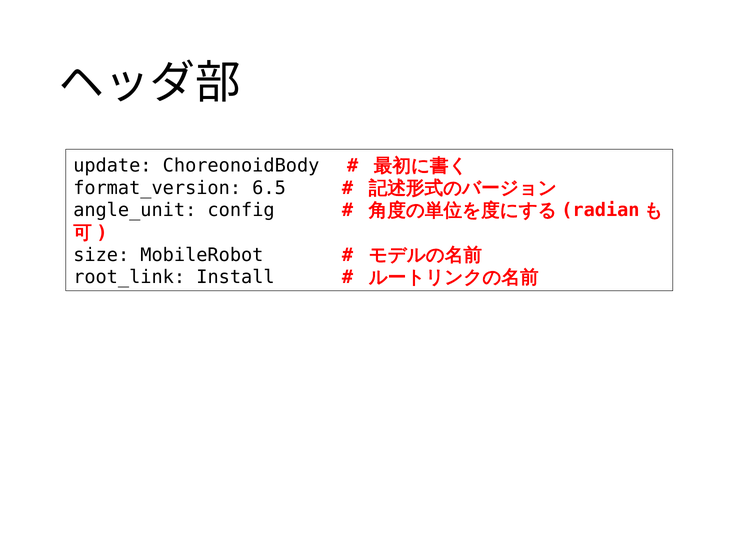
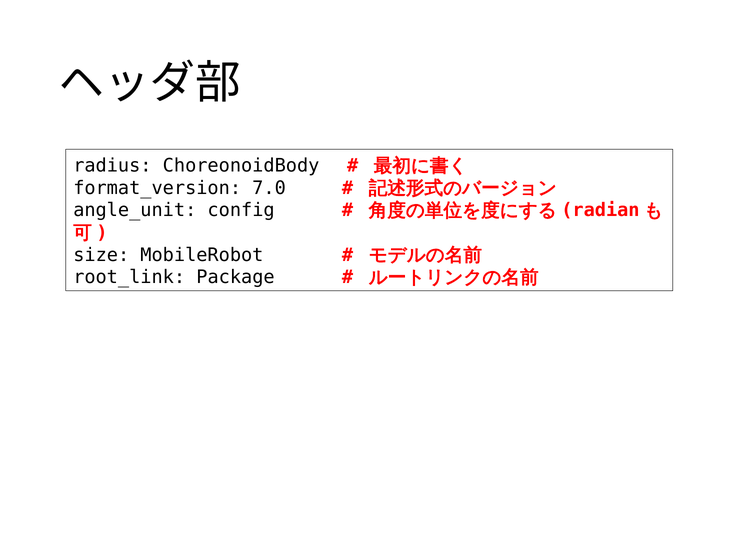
update: update -> radius
6.5: 6.5 -> 7.0
Install: Install -> Package
